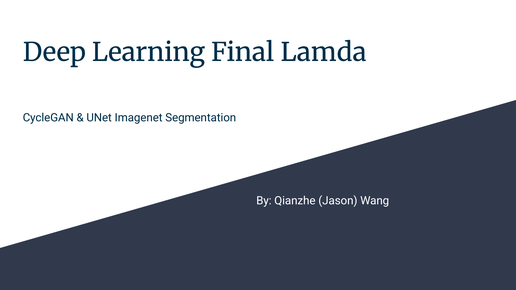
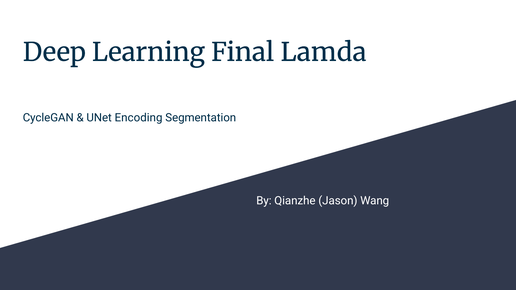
Imagenet: Imagenet -> Encoding
